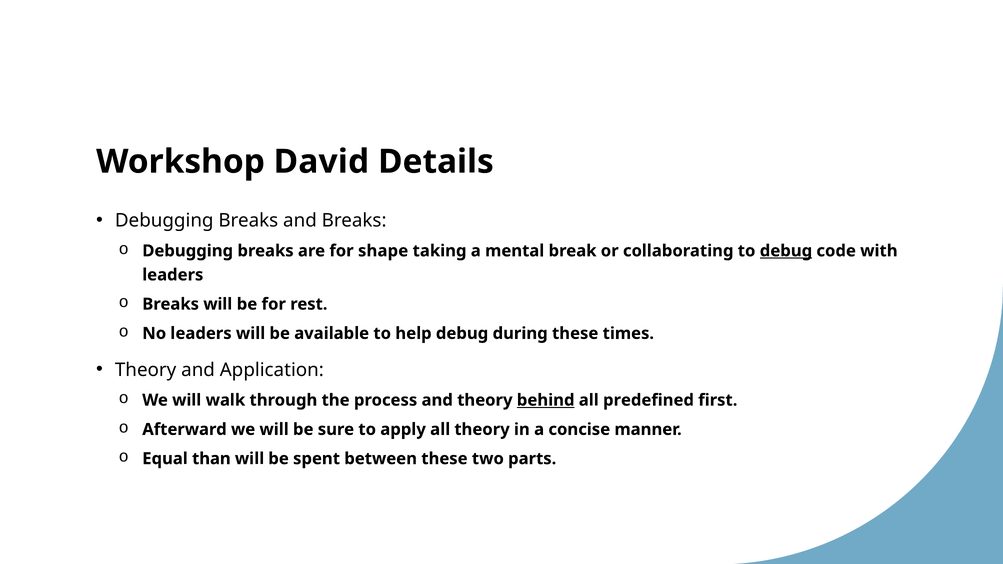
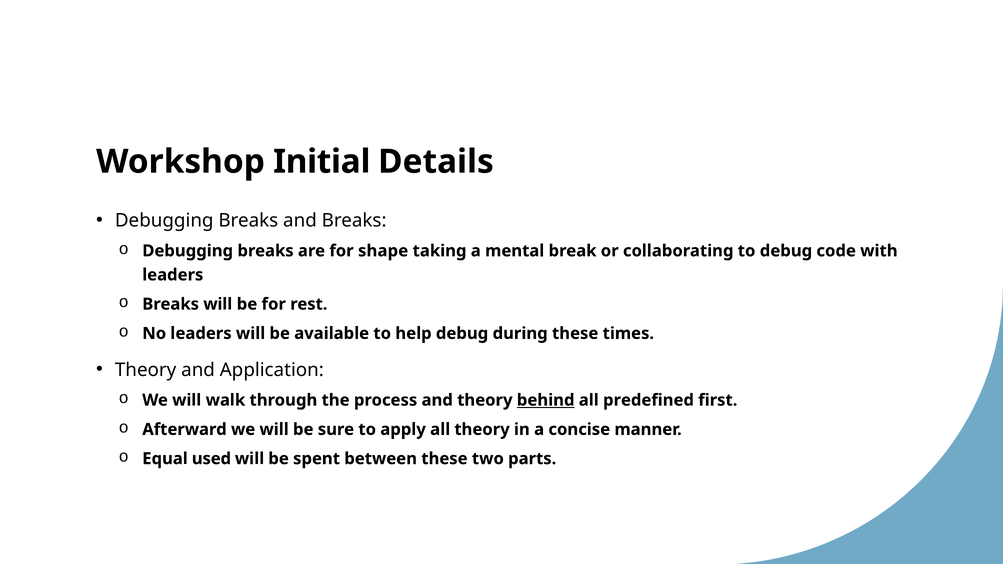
David: David -> Initial
debug at (786, 251) underline: present -> none
than: than -> used
